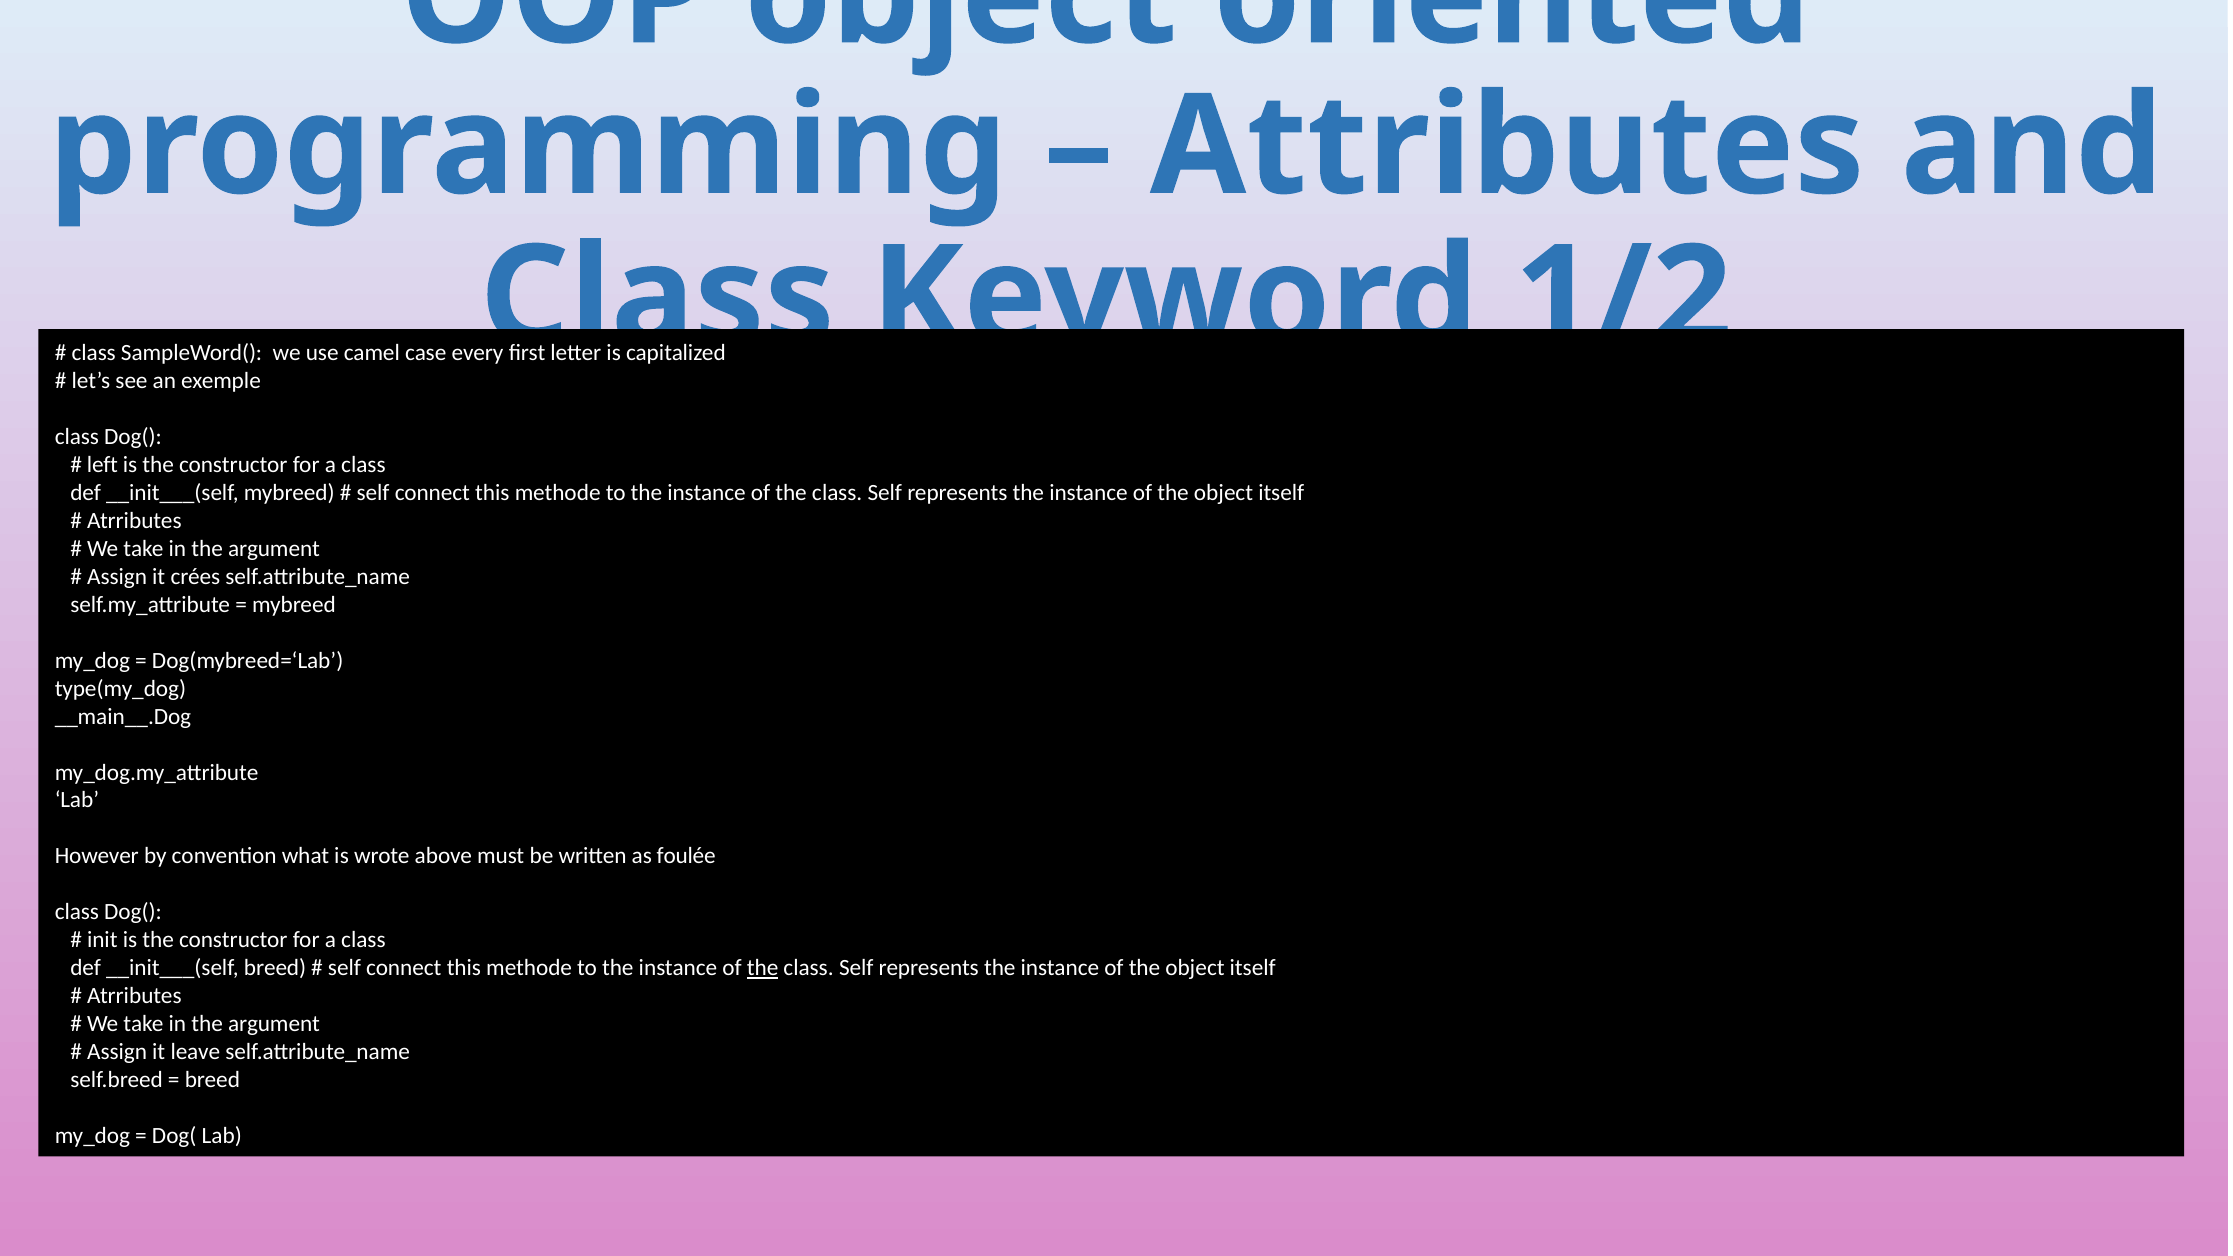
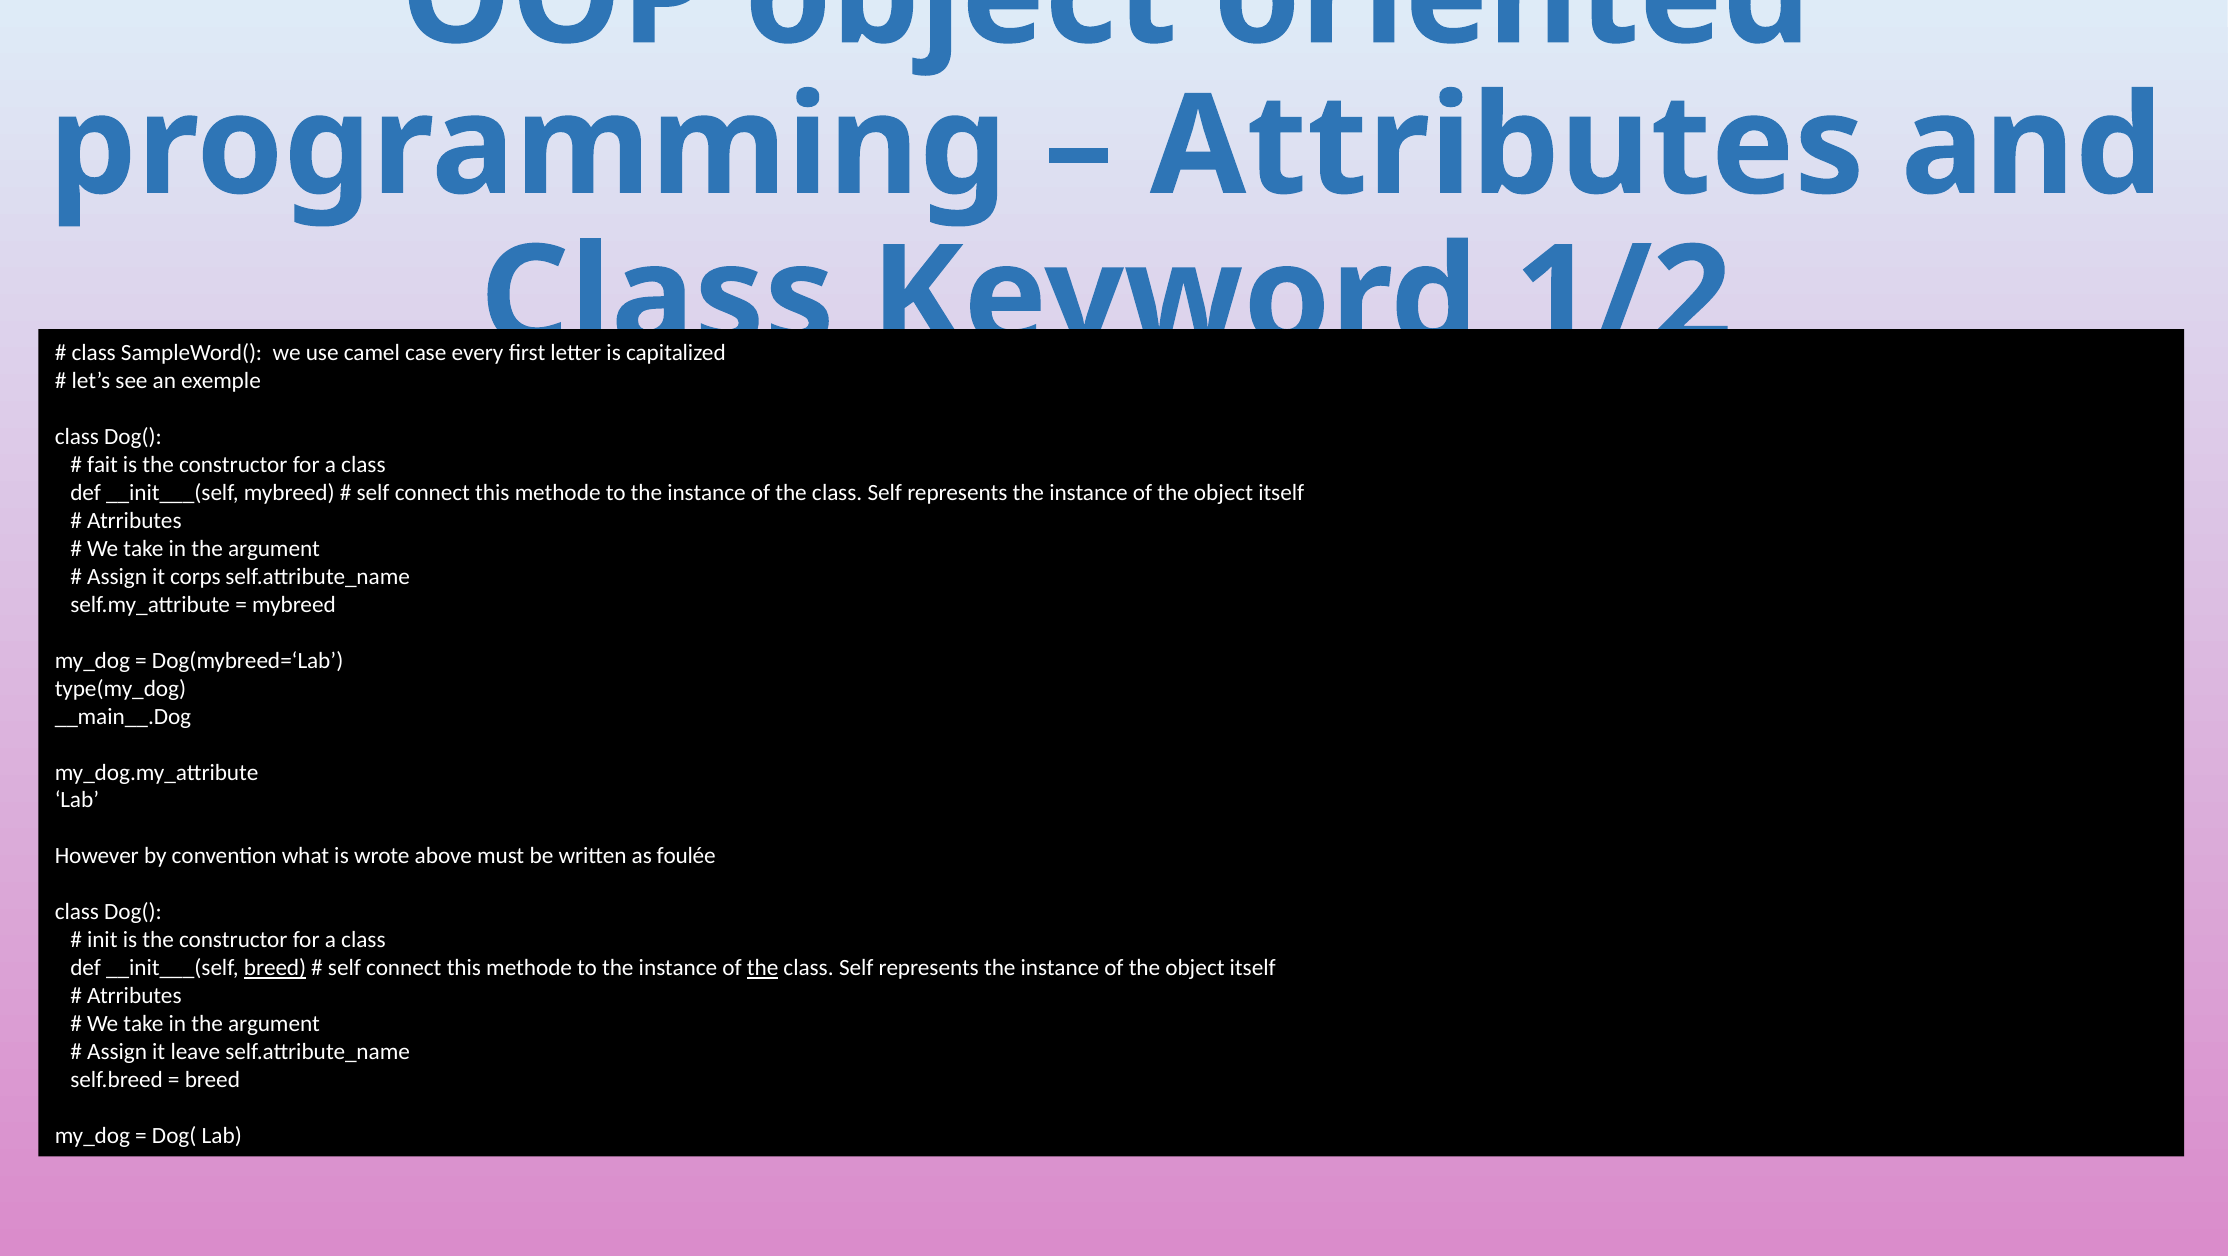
left: left -> fait
crées: crées -> corps
breed at (275, 968) underline: none -> present
